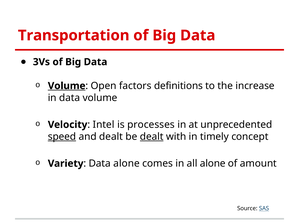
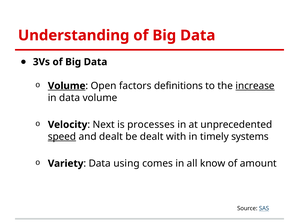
Transportation: Transportation -> Understanding
increase underline: none -> present
Intel: Intel -> Next
dealt at (152, 137) underline: present -> none
concept: concept -> systems
Data alone: alone -> using
all alone: alone -> know
